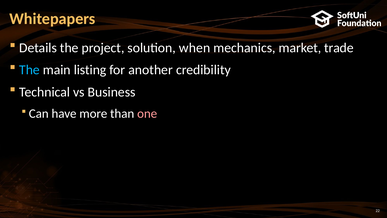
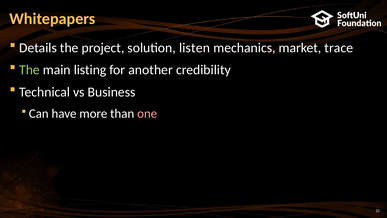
when: when -> listen
trade: trade -> trace
The at (29, 70) colour: light blue -> light green
